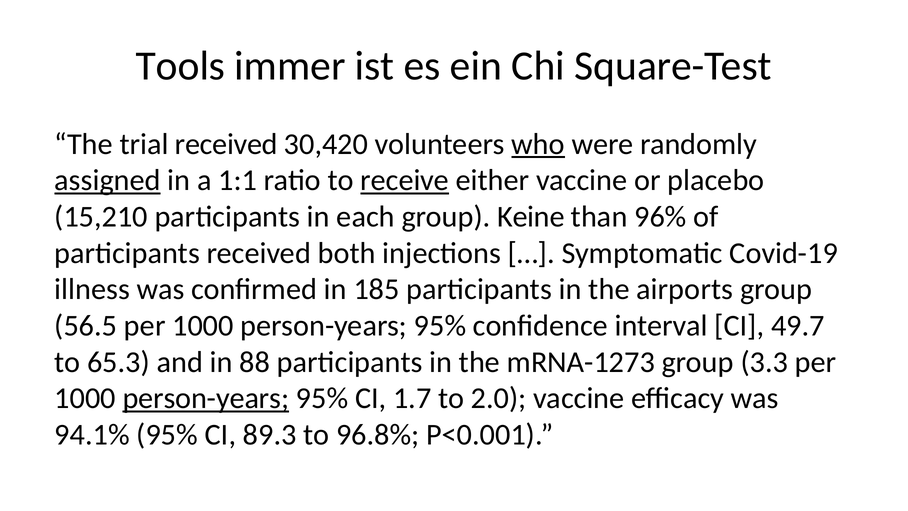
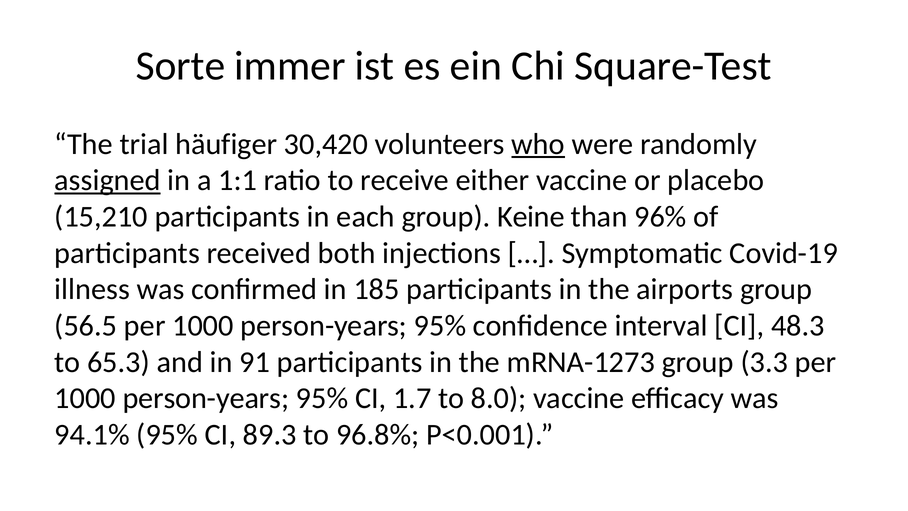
Tools: Tools -> Sorte
trial received: received -> häufiger
receive underline: present -> none
49.7: 49.7 -> 48.3
88: 88 -> 91
person-years at (206, 398) underline: present -> none
2.0: 2.0 -> 8.0
